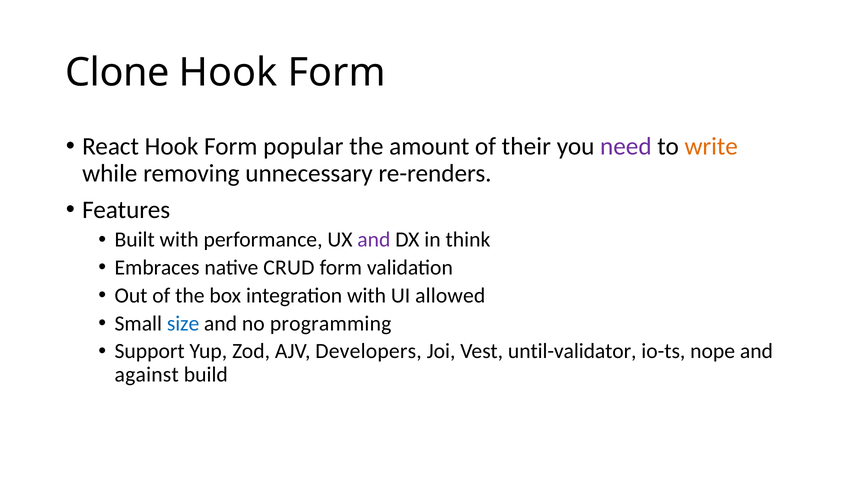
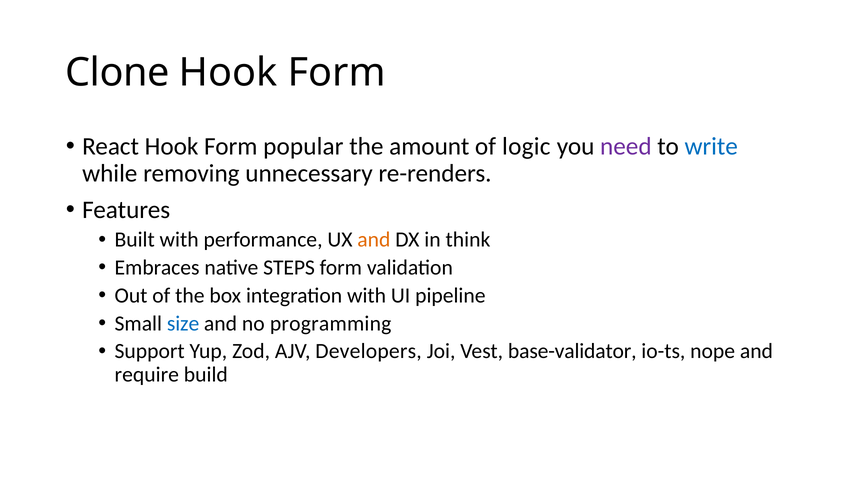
their: their -> logic
write colour: orange -> blue
and at (374, 240) colour: purple -> orange
CRUD: CRUD -> STEPS
allowed: allowed -> pipeline
until-validator: until-validator -> base-validator
against: against -> require
